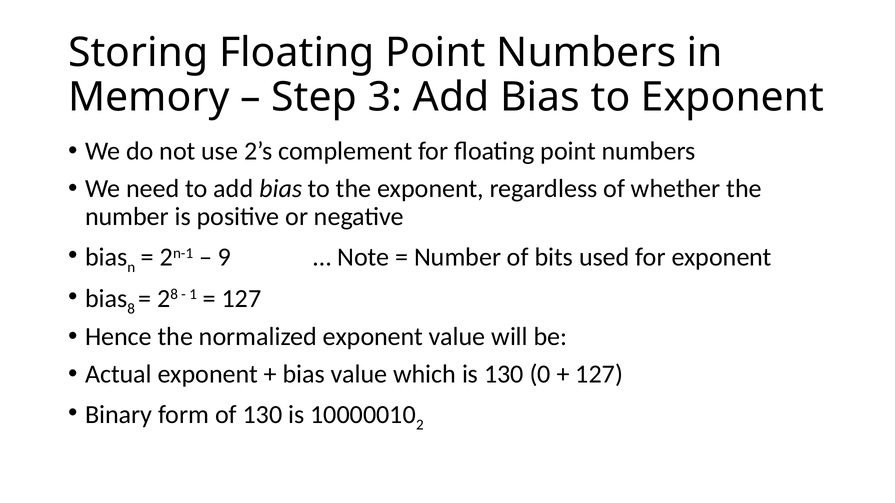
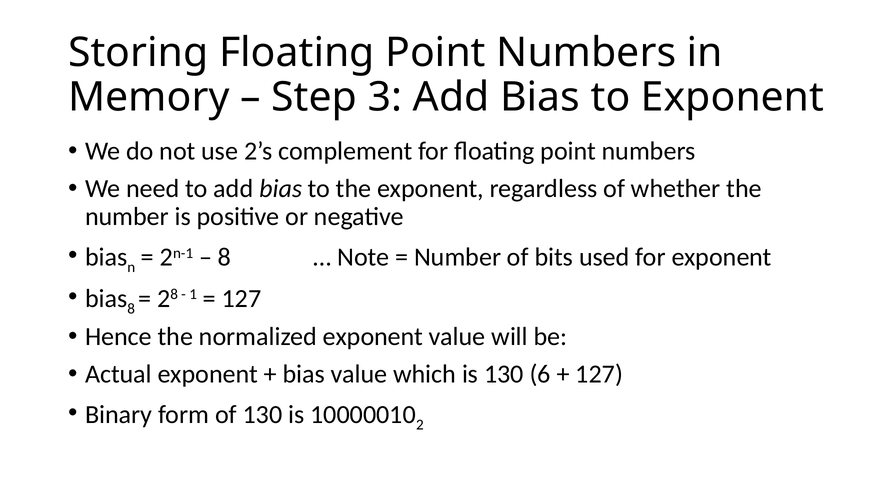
9 at (225, 257): 9 -> 8
0: 0 -> 6
